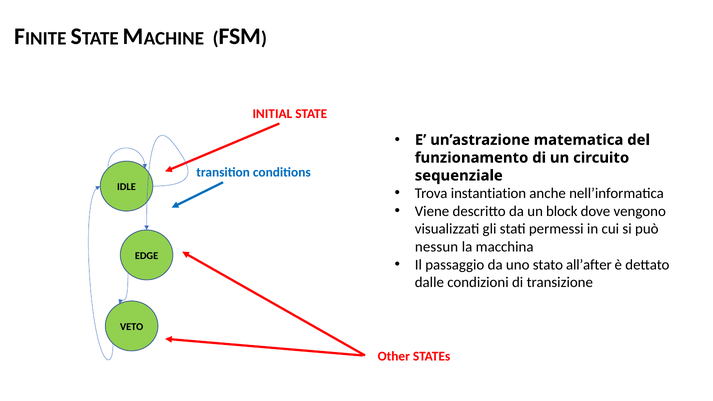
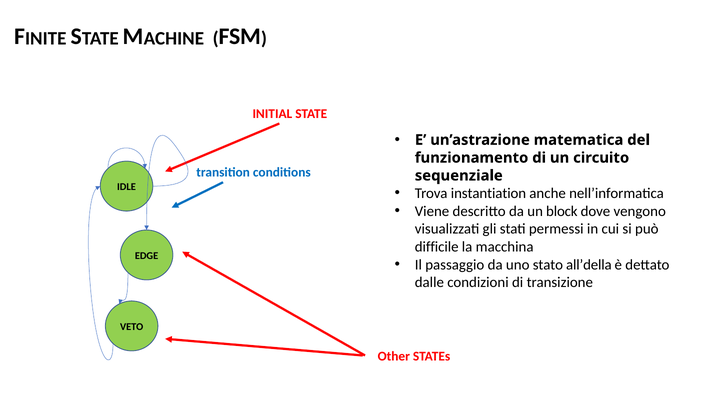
nessun: nessun -> difficile
all’after: all’after -> all’della
